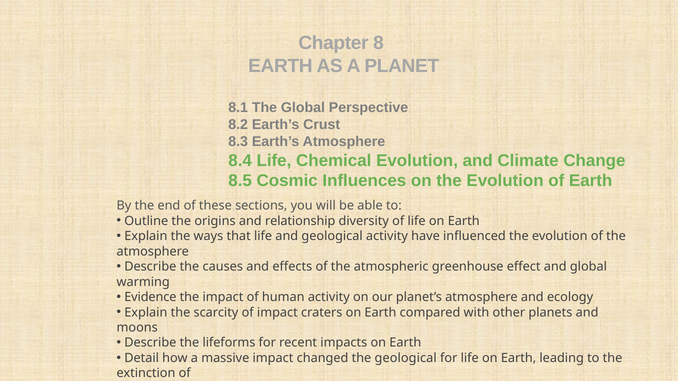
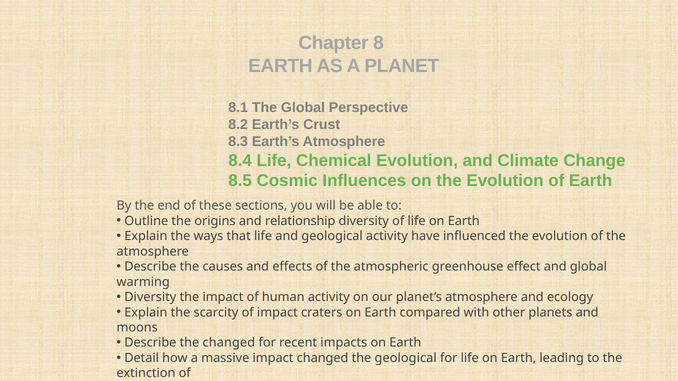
Evidence at (150, 297): Evidence -> Diversity
the lifeforms: lifeforms -> changed
